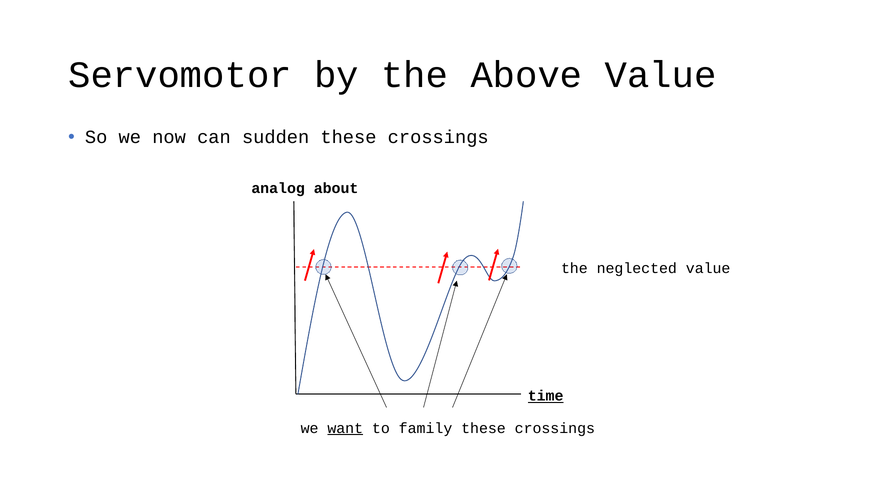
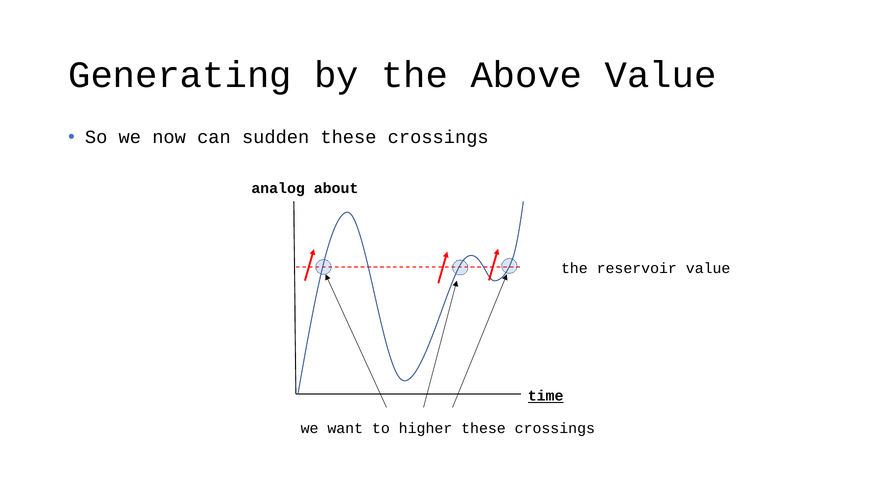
Servomotor: Servomotor -> Generating
neglected: neglected -> reservoir
want underline: present -> none
family: family -> higher
